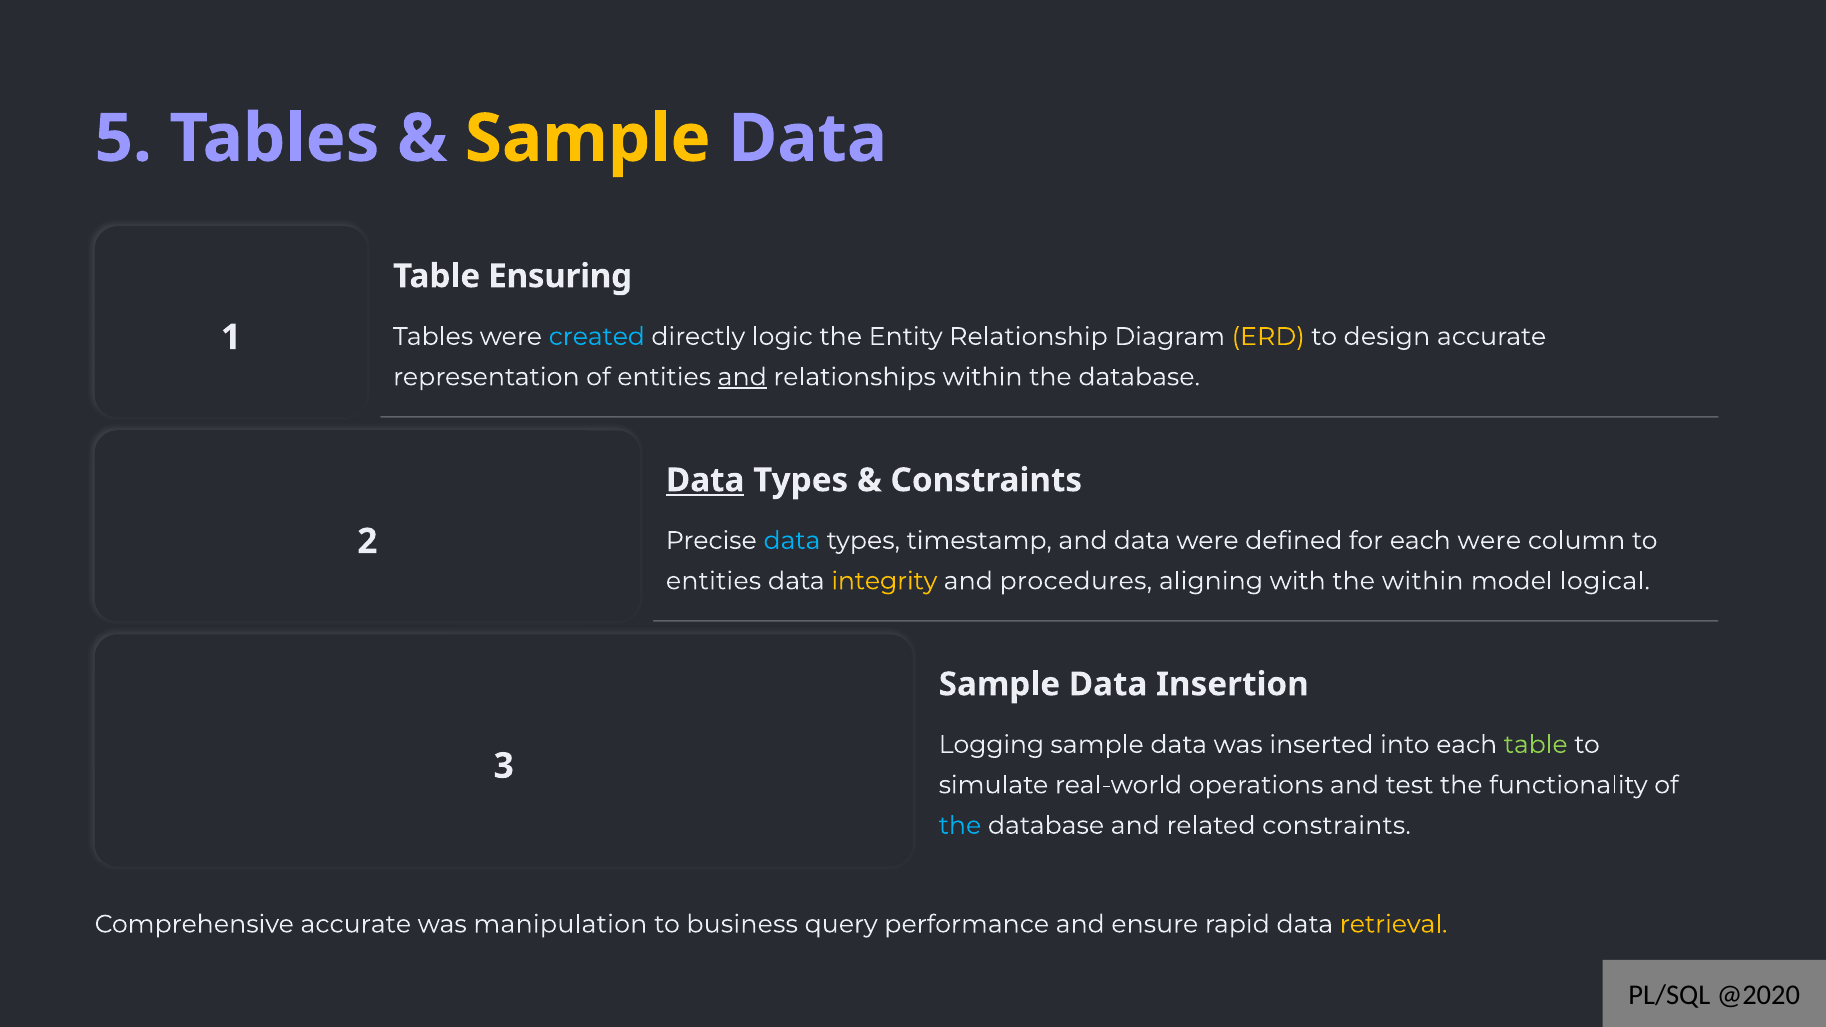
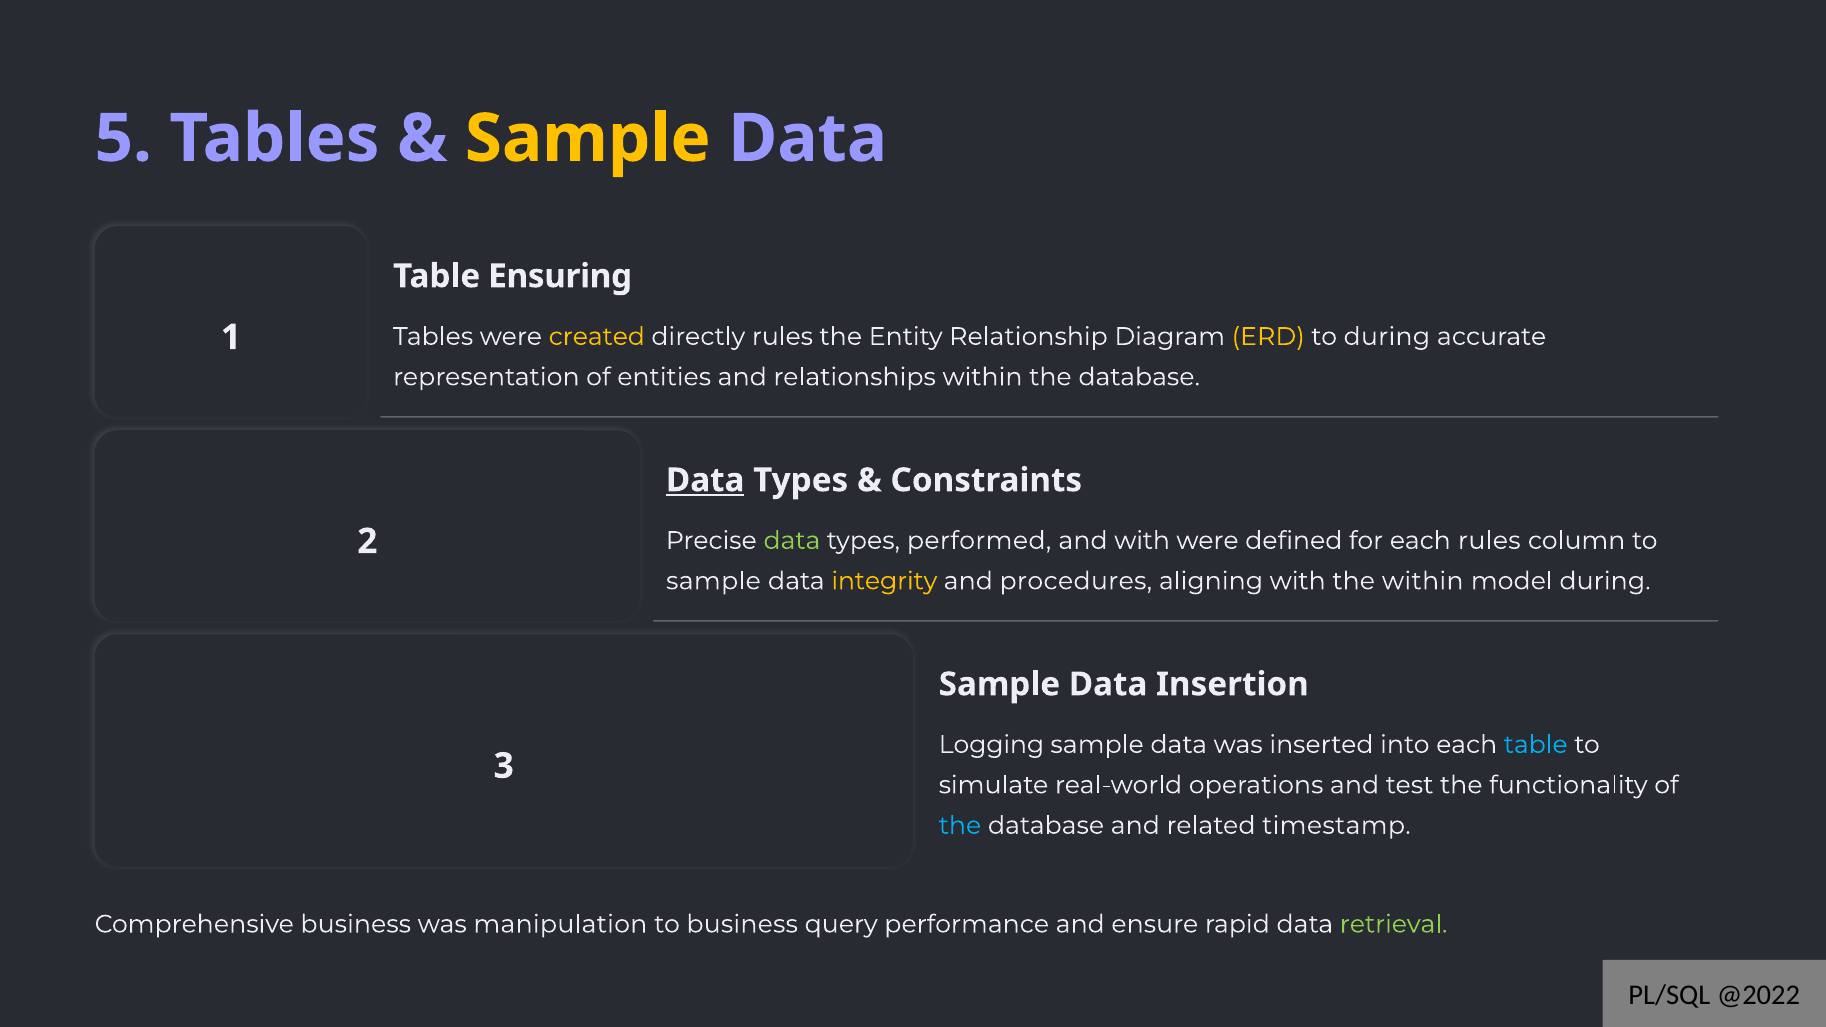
created colour: light blue -> yellow
directly logic: logic -> rules
to design: design -> during
and at (742, 377) underline: present -> none
data at (792, 541) colour: light blue -> light green
timestamp: timestamp -> performed
and data: data -> with
each were: were -> rules
entities at (714, 581): entities -> sample
model logical: logical -> during
table at (1536, 745) colour: light green -> light blue
related constraints: constraints -> timestamp
Comprehensive accurate: accurate -> business
retrieval colour: yellow -> light green
@2020: @2020 -> @2022
